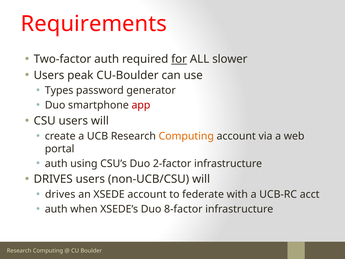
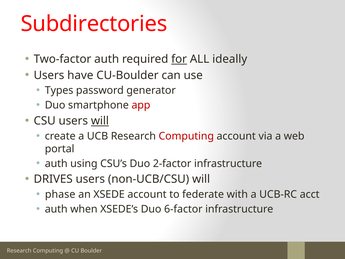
Requirements: Requirements -> Subdirectories
slower: slower -> ideally
peak: peak -> have
will at (100, 121) underline: none -> present
Computing at (186, 136) colour: orange -> red
drives at (60, 194): drives -> phase
8-factor: 8-factor -> 6-factor
